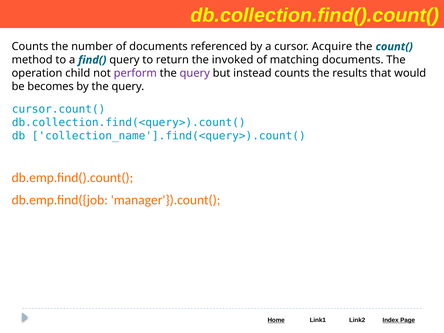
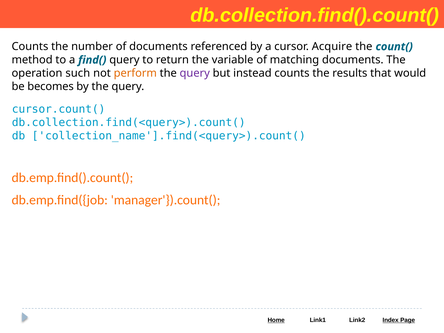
invoked: invoked -> variable
child: child -> such
perform colour: purple -> orange
